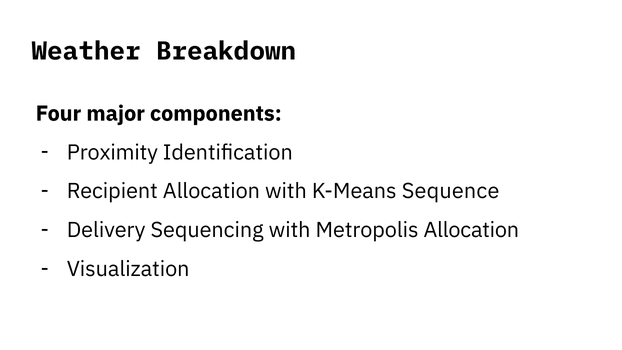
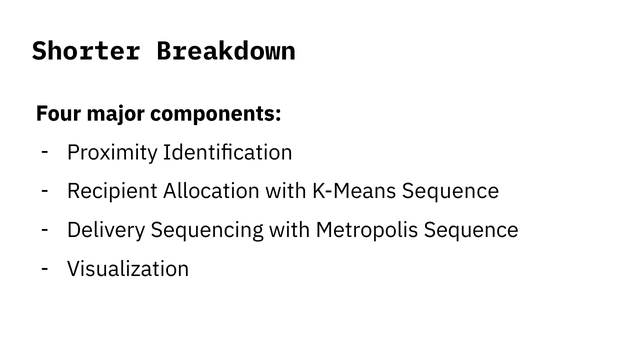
Weather: Weather -> Shorter
Metropolis Allocation: Allocation -> Sequence
